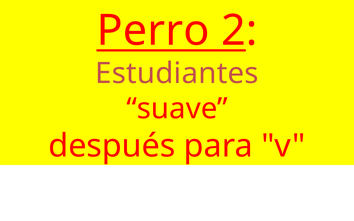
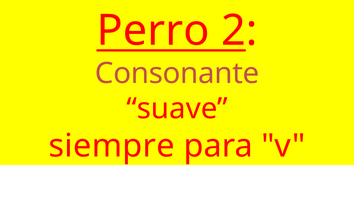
Estudiantes: Estudiantes -> Consonante
después: después -> siempre
